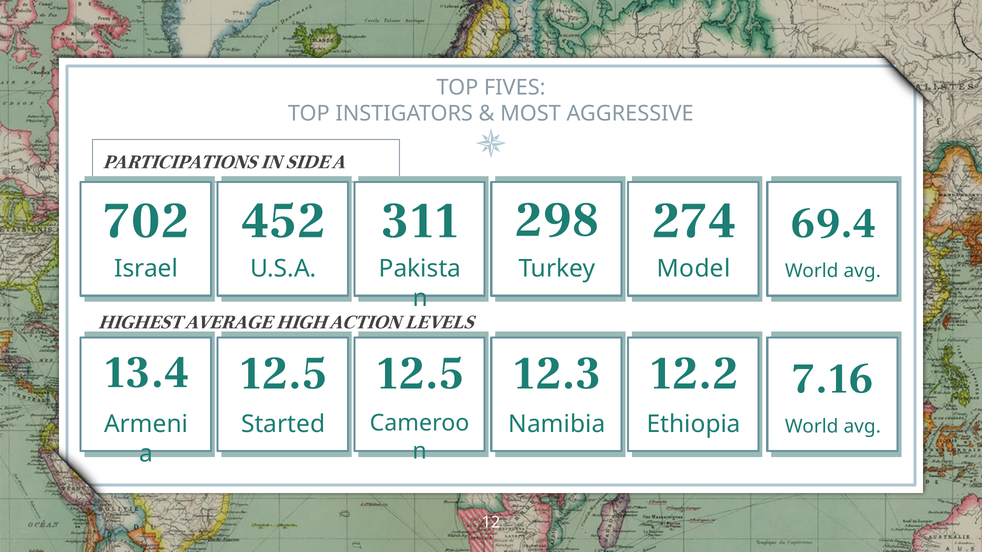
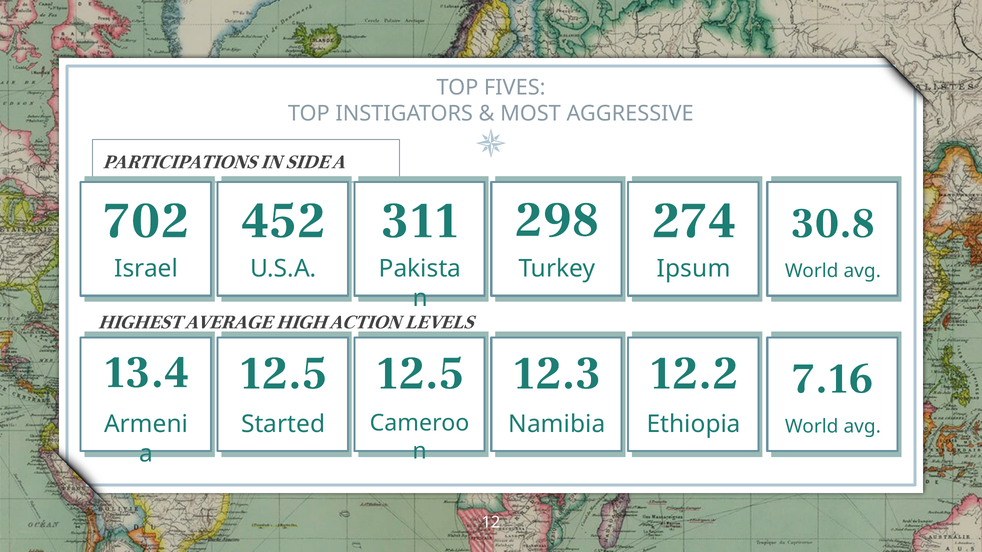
69.4: 69.4 -> 30.8
Model: Model -> Ipsum
